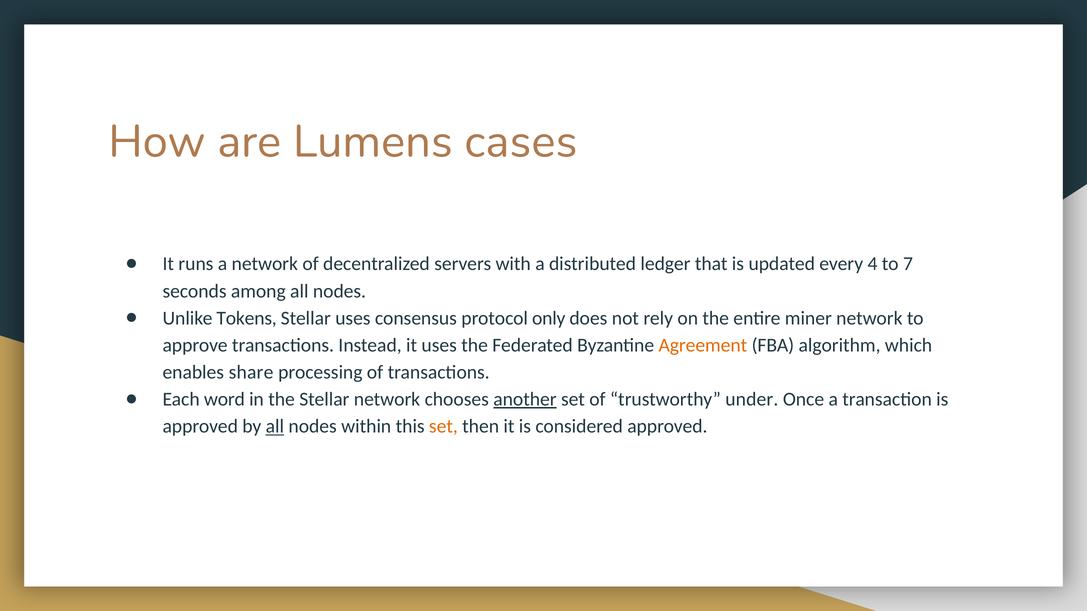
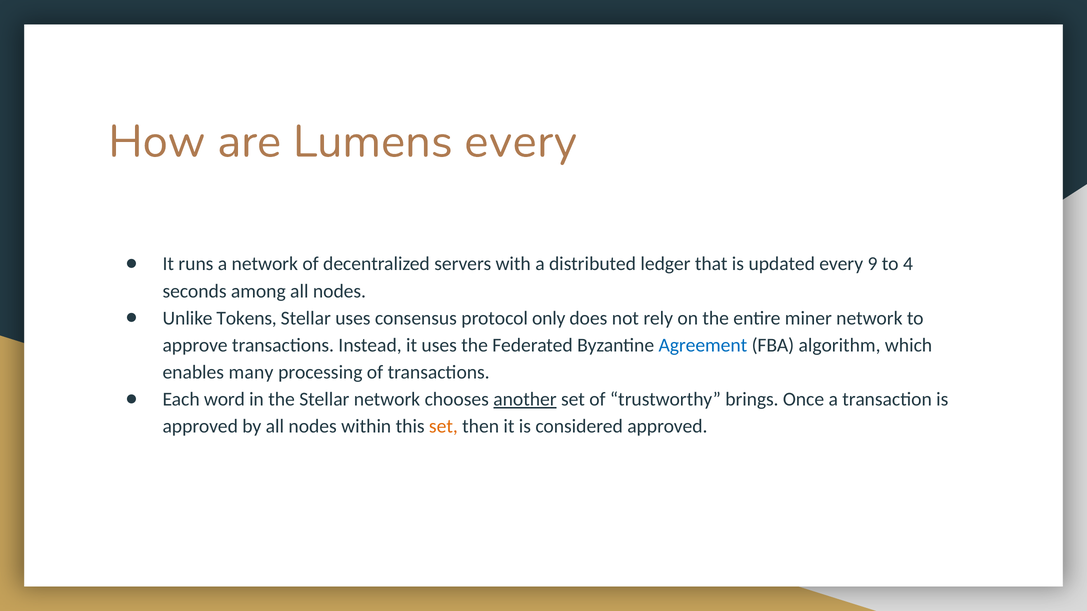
Lumens cases: cases -> every
4: 4 -> 9
7: 7 -> 4
Agreement colour: orange -> blue
share: share -> many
under: under -> brings
all at (275, 427) underline: present -> none
